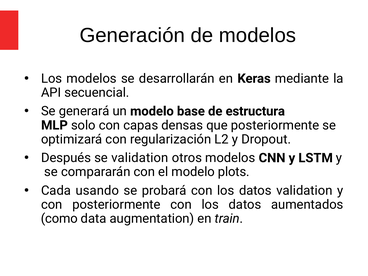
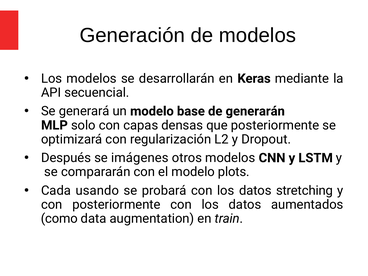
estructura: estructura -> generarán
se validation: validation -> imágenes
datos validation: validation -> stretching
